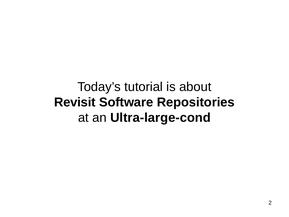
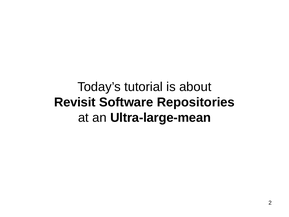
Ultra-large-cond: Ultra-large-cond -> Ultra-large-mean
